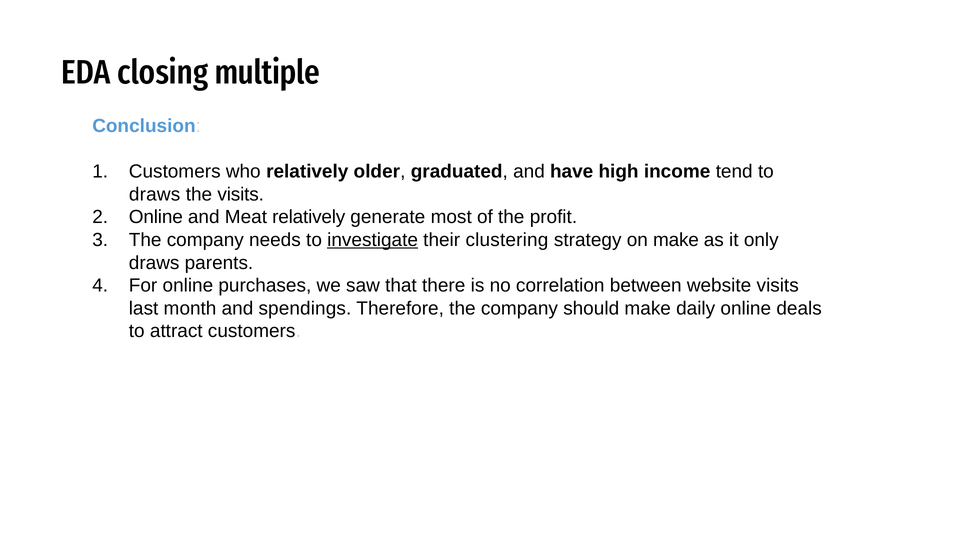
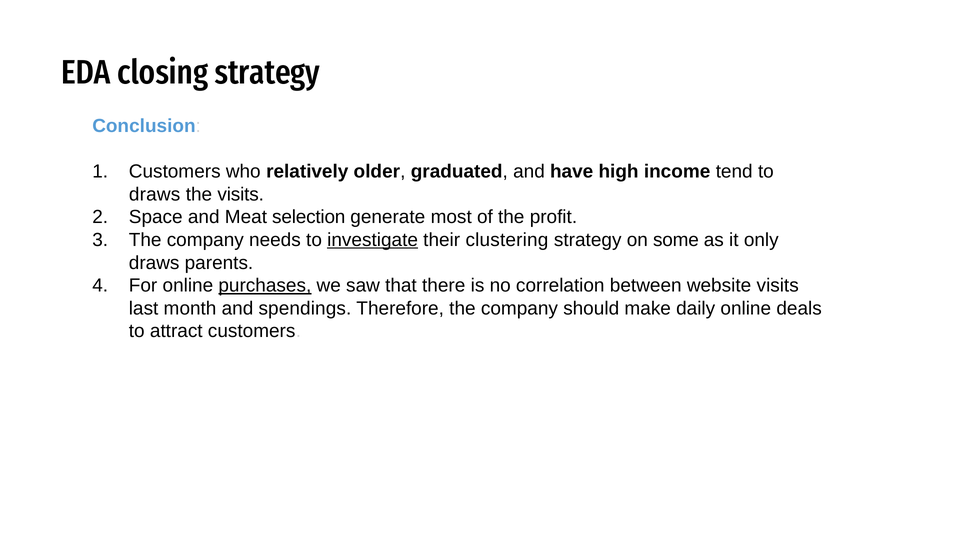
closing multiple: multiple -> strategy
Online at (156, 217): Online -> Space
Meat relatively: relatively -> selection
on make: make -> some
purchases underline: none -> present
